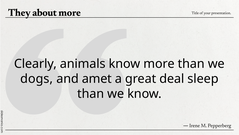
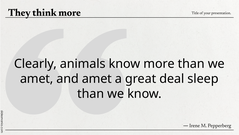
about: about -> think
dogs at (37, 79): dogs -> amet
